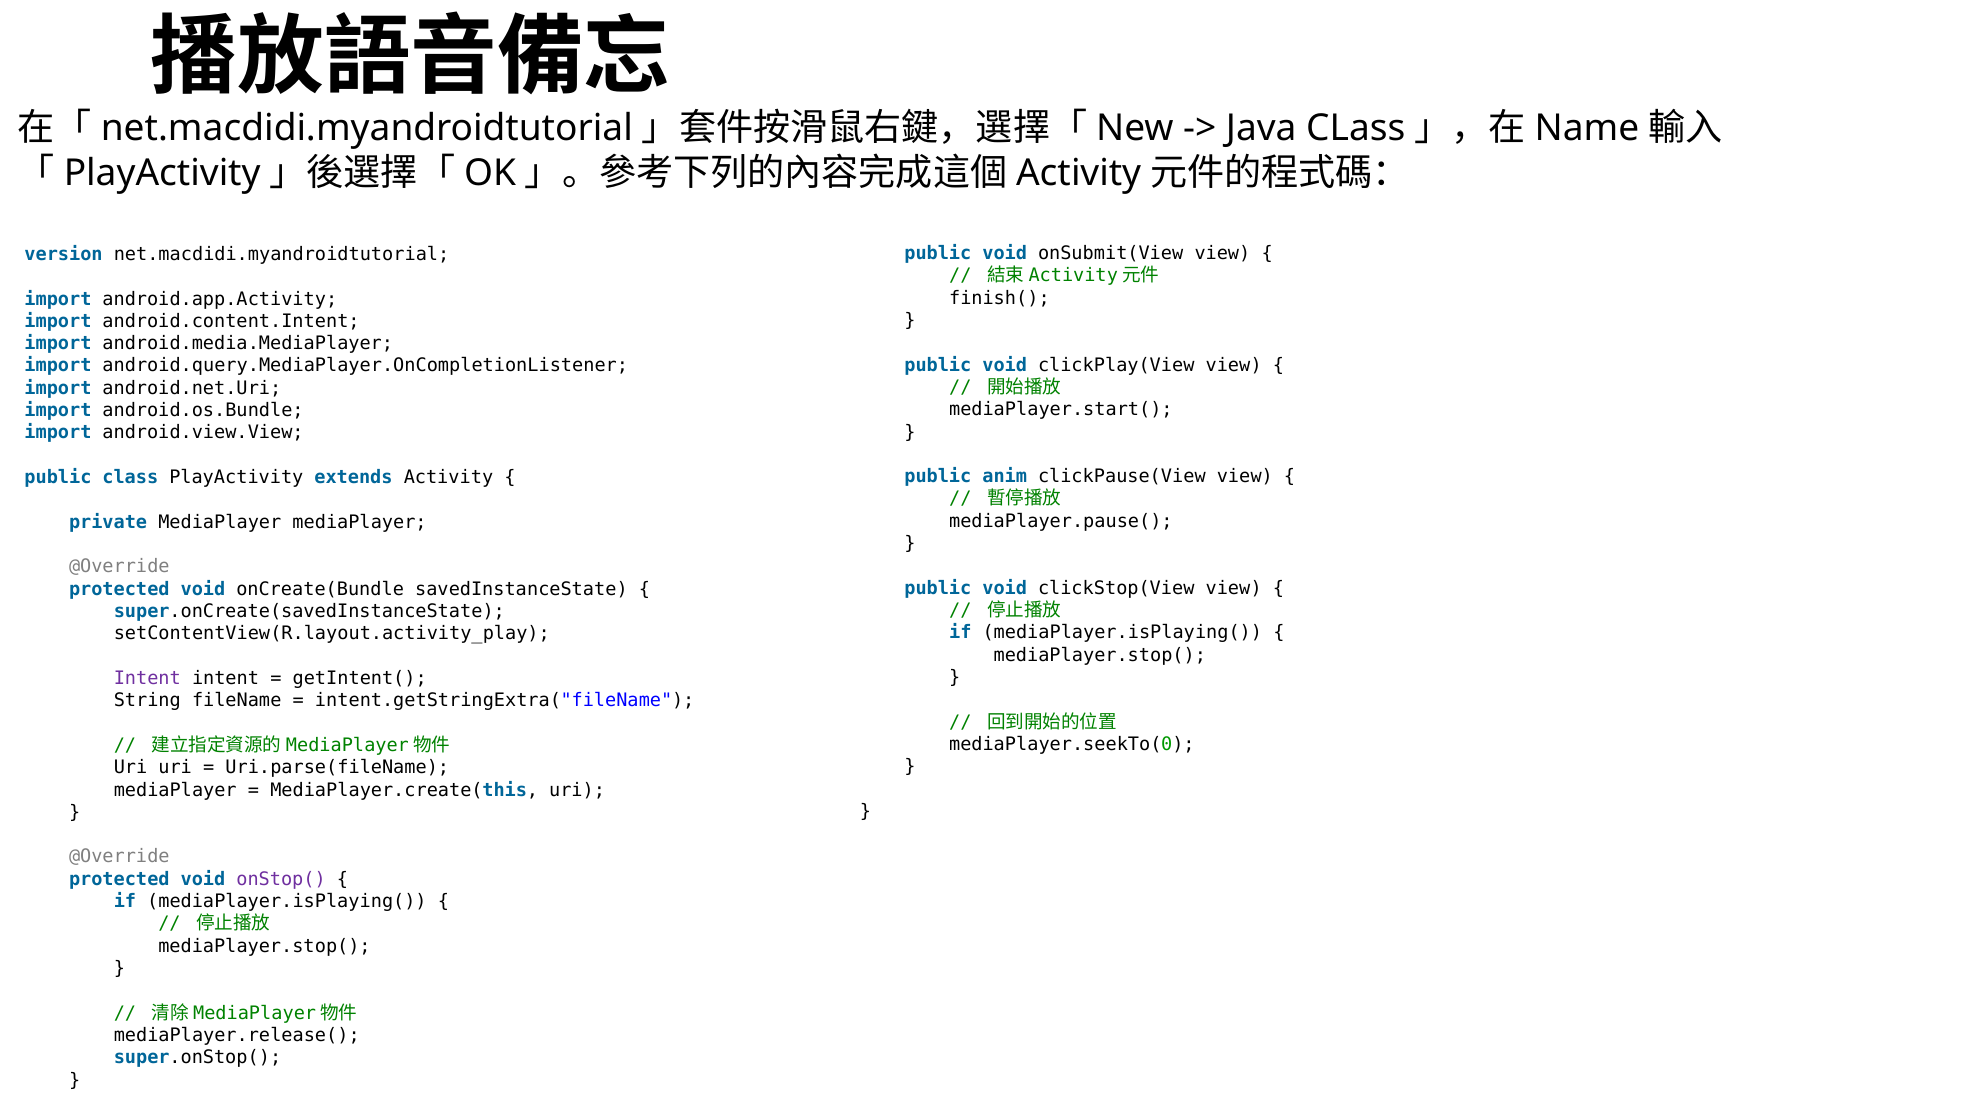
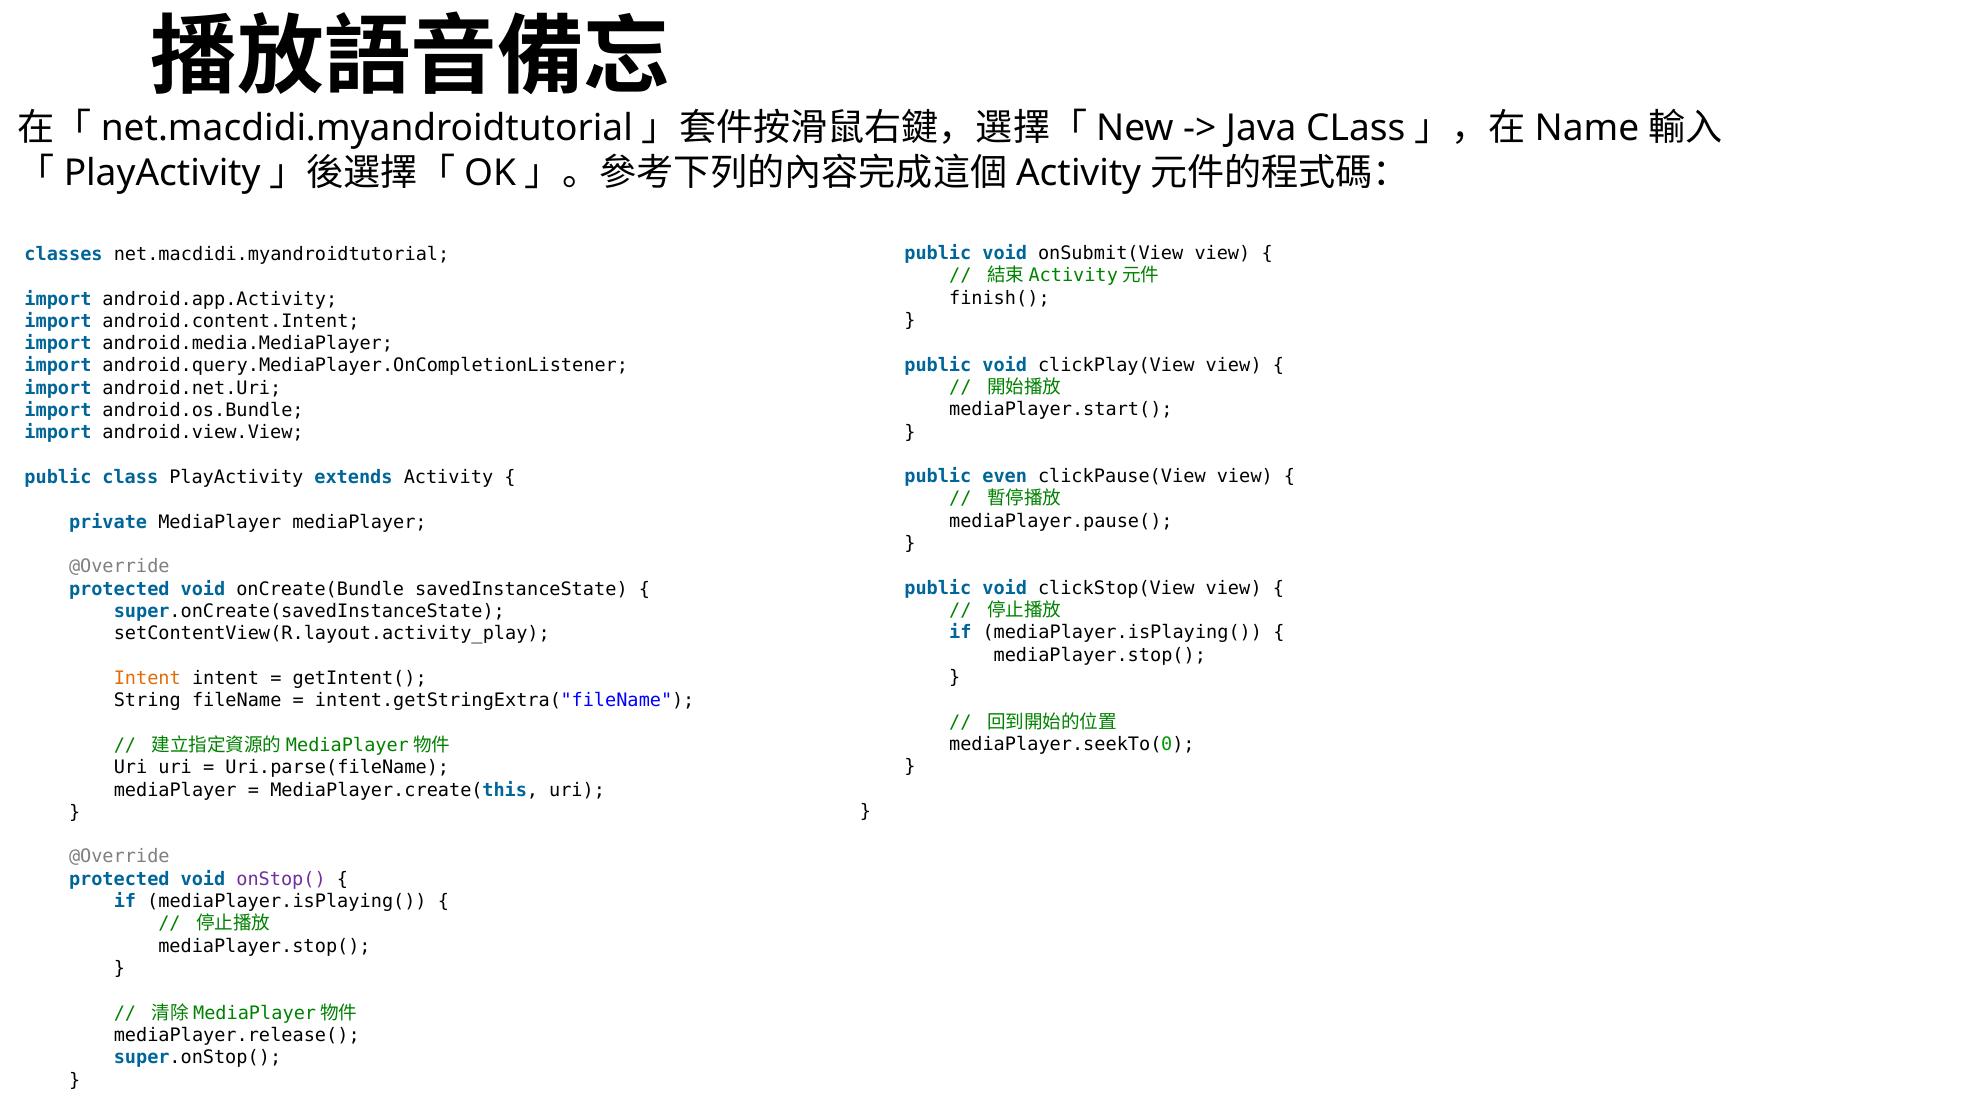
version: version -> classes
anim: anim -> even
Intent at (147, 678) colour: purple -> orange
